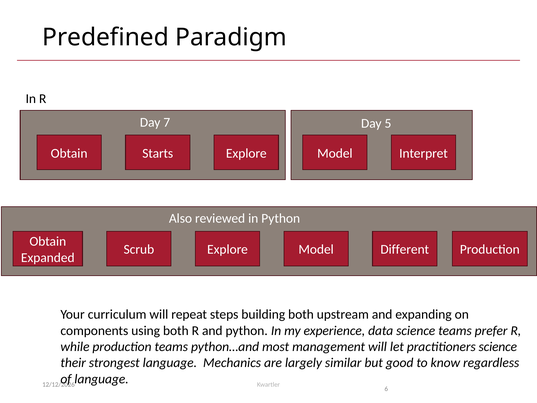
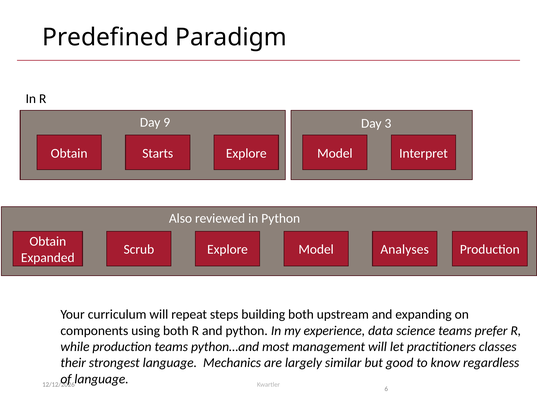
7: 7 -> 9
5: 5 -> 3
Different: Different -> Analyses
practitioners science: science -> classes
